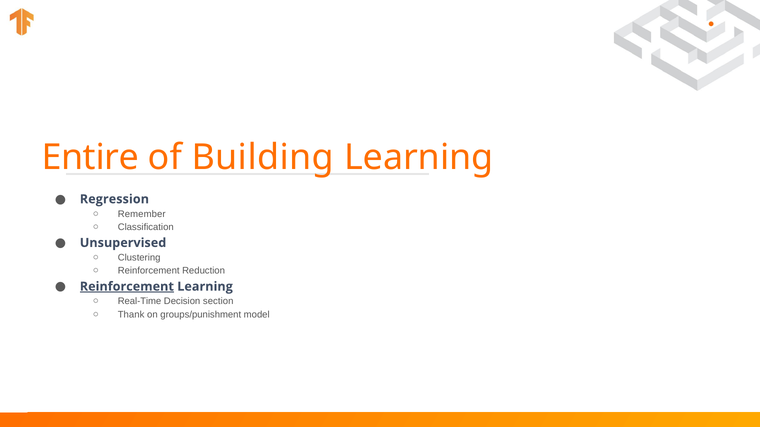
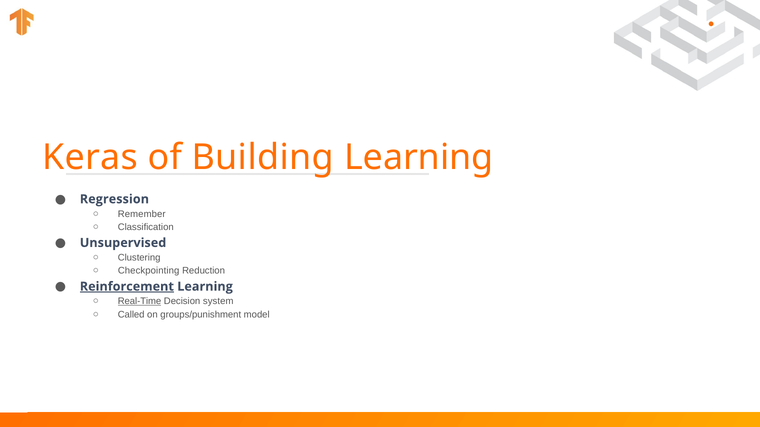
Entire: Entire -> Keras
Reinforcement at (149, 271): Reinforcement -> Checkpointing
Real-Time underline: none -> present
section: section -> system
Thank: Thank -> Called
